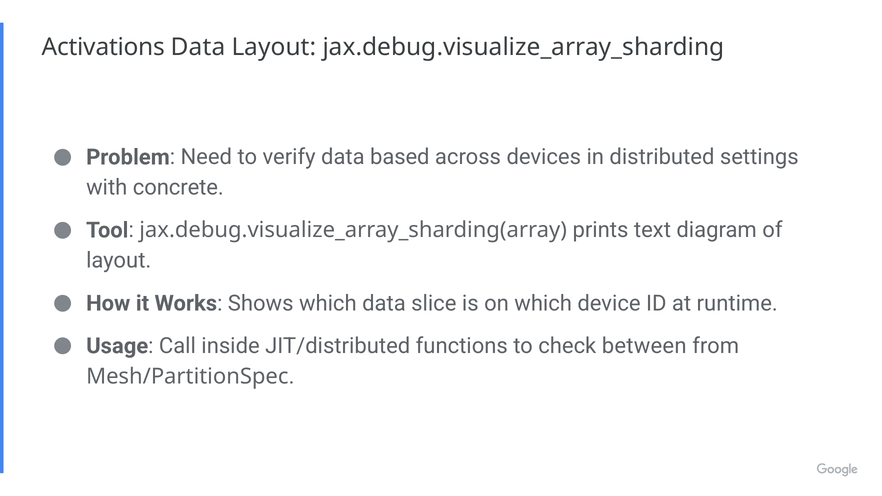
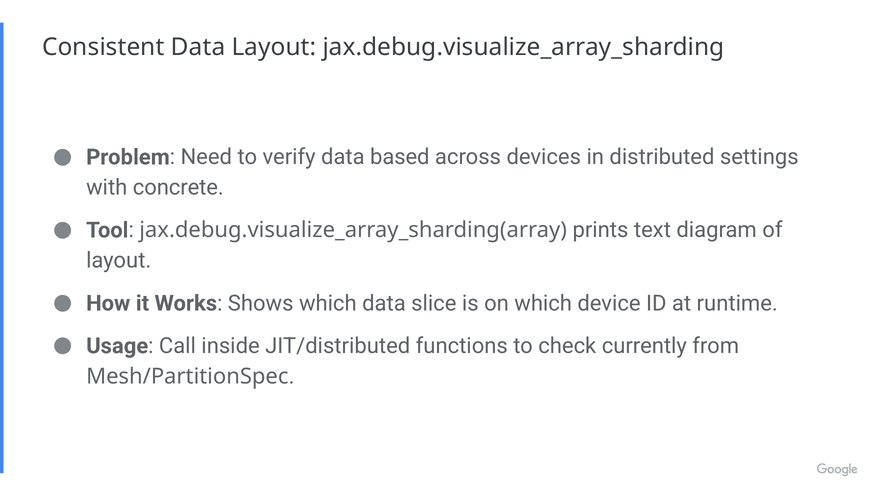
Activations: Activations -> Consistent
between: between -> currently
